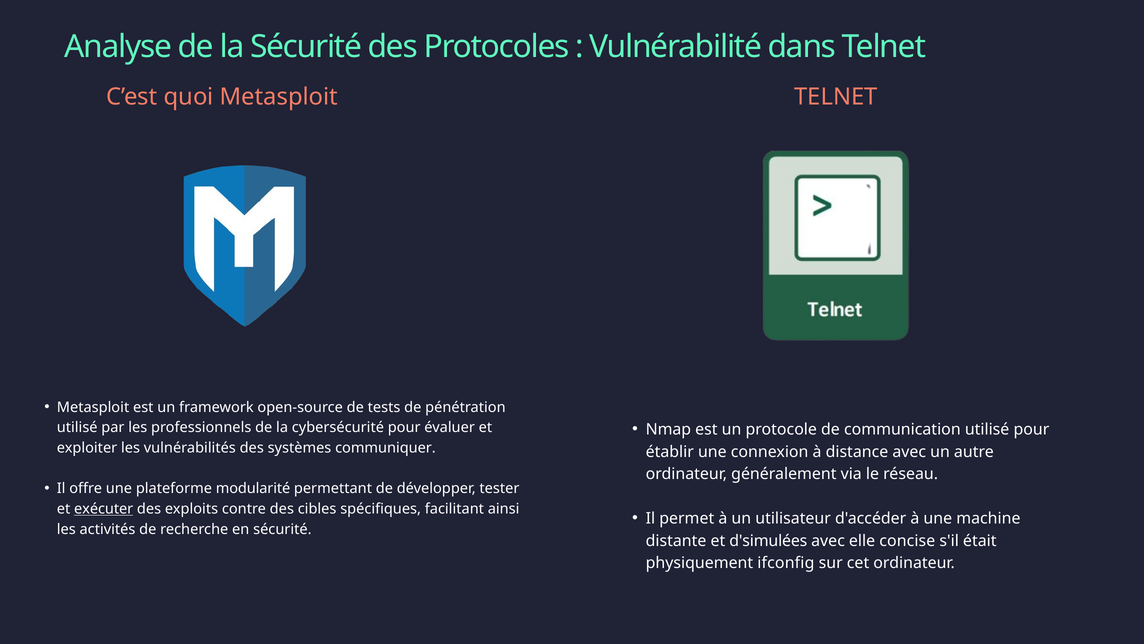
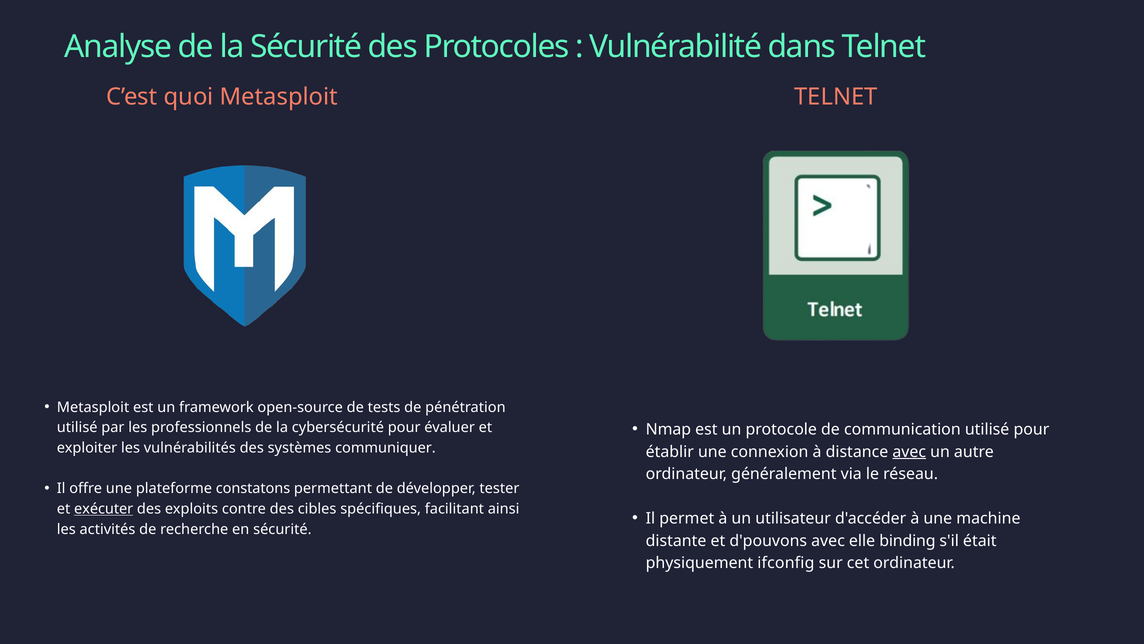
avec at (909, 451) underline: none -> present
modularité: modularité -> constatons
d'simulées: d'simulées -> d'pouvons
concise: concise -> binding
